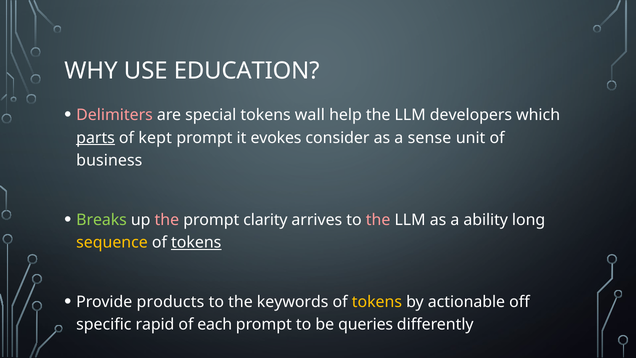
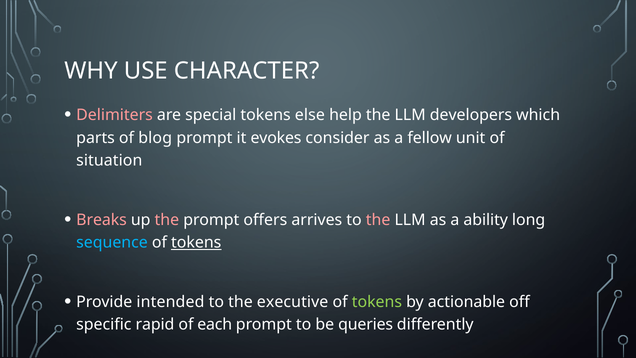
EDUCATION: EDUCATION -> CHARACTER
wall: wall -> else
parts underline: present -> none
kept: kept -> blog
sense: sense -> fellow
business: business -> situation
Breaks colour: light green -> pink
clarity: clarity -> offers
sequence colour: yellow -> light blue
products: products -> intended
keywords: keywords -> executive
tokens at (377, 302) colour: yellow -> light green
